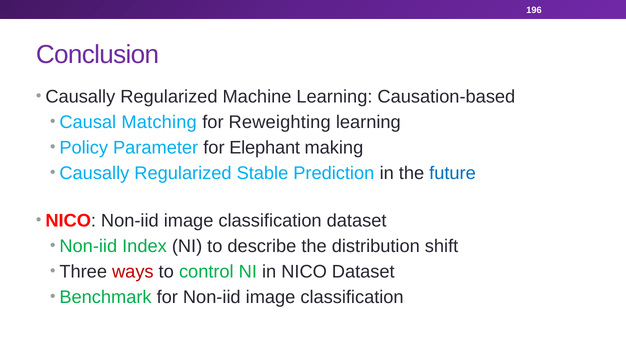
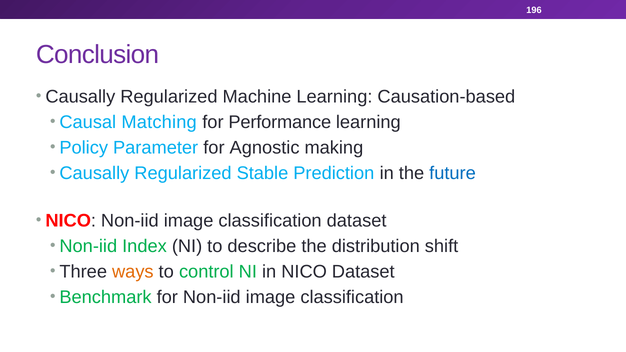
Reweighting: Reweighting -> Performance
Elephant: Elephant -> Agnostic
ways colour: red -> orange
